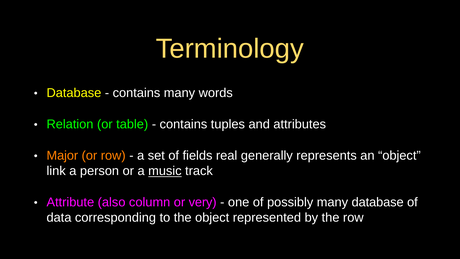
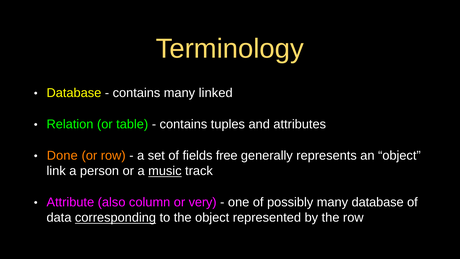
words: words -> linked
Major: Major -> Done
real: real -> free
corresponding underline: none -> present
